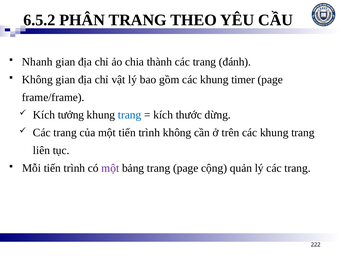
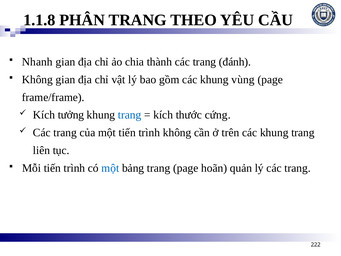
6.5.2: 6.5.2 -> 1.1.8
timer: timer -> vùng
dừng: dừng -> cứng
một at (110, 168) colour: purple -> blue
cộng: cộng -> hoãn
